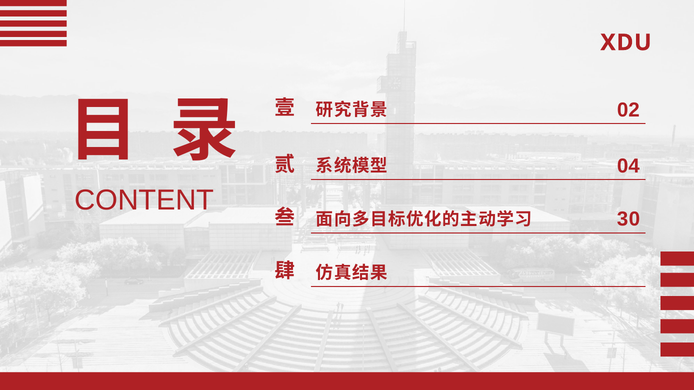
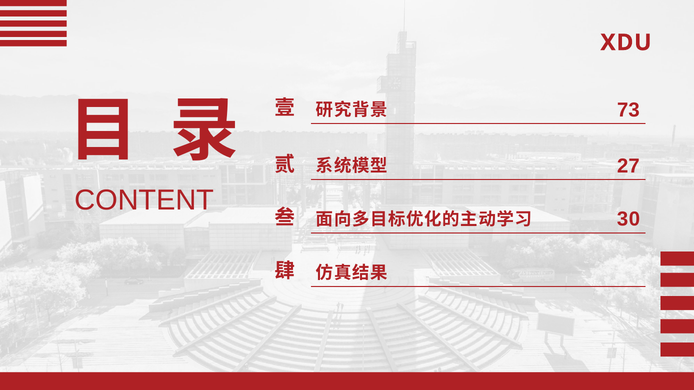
02: 02 -> 73
04: 04 -> 27
